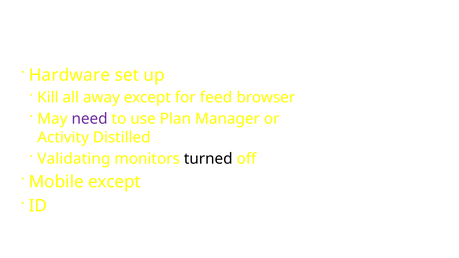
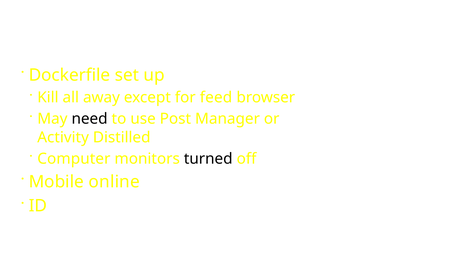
Hardware: Hardware -> Dockerfile
need colour: purple -> black
Plan: Plan -> Post
Validating: Validating -> Computer
Mobile except: except -> online
